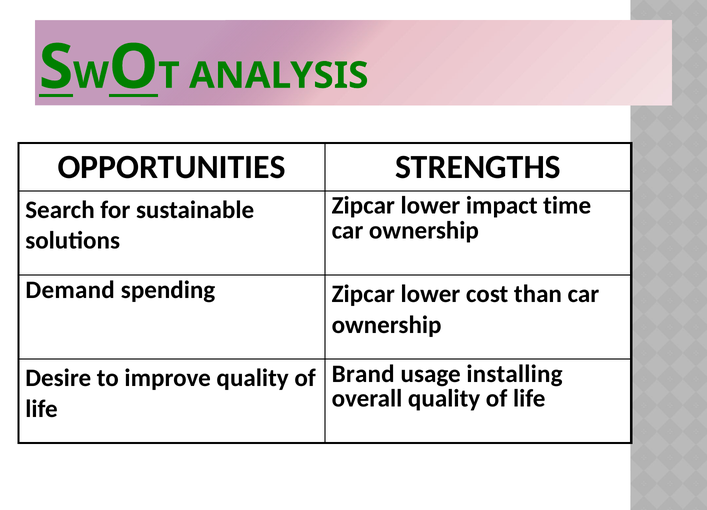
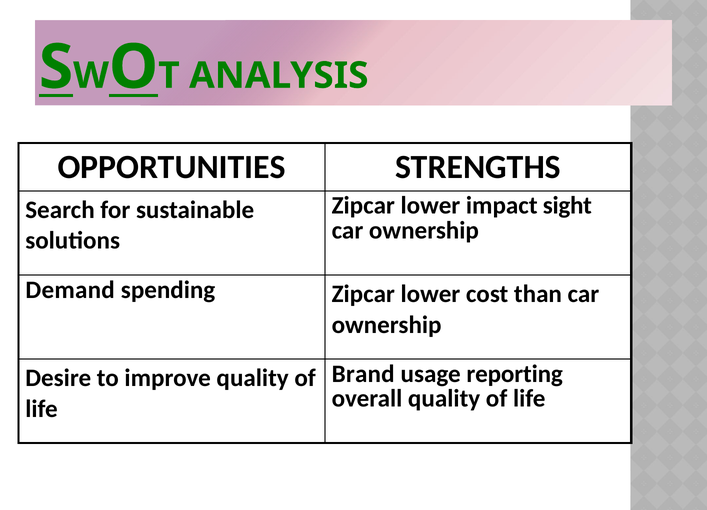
time: time -> sight
installing: installing -> reporting
